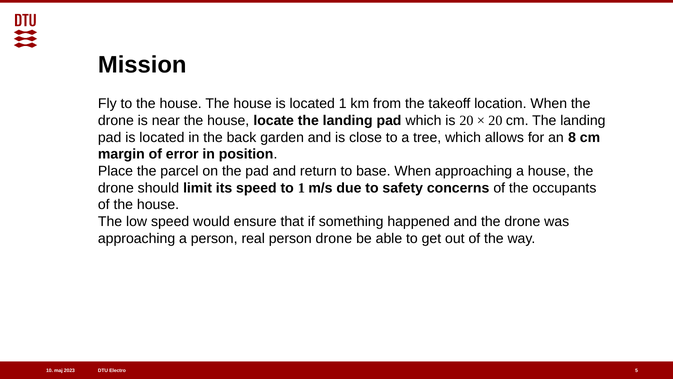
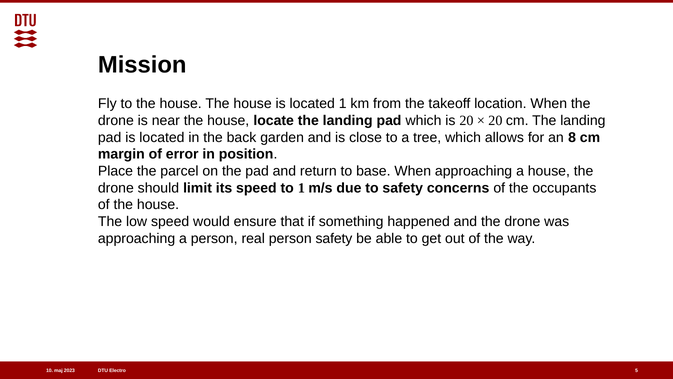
person drone: drone -> safety
